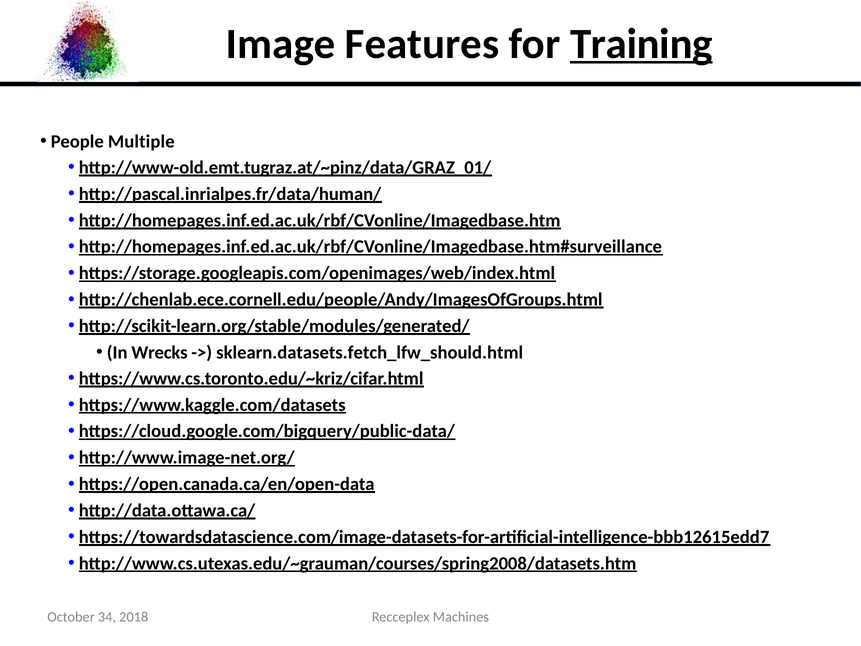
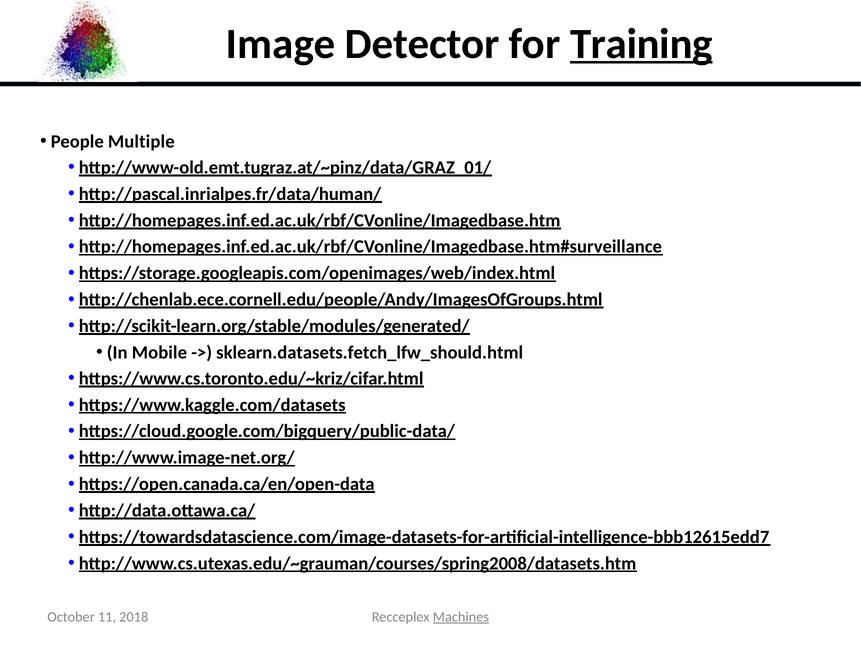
Features: Features -> Detector
Wrecks: Wrecks -> Mobile
34: 34 -> 11
Machines underline: none -> present
